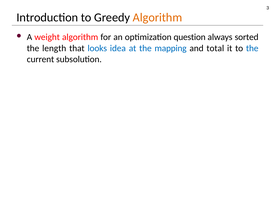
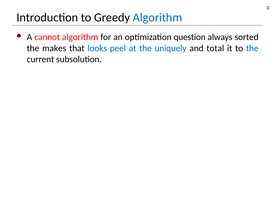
Algorithm at (157, 17) colour: orange -> blue
weight: weight -> cannot
length: length -> makes
idea: idea -> peel
mapping: mapping -> uniquely
